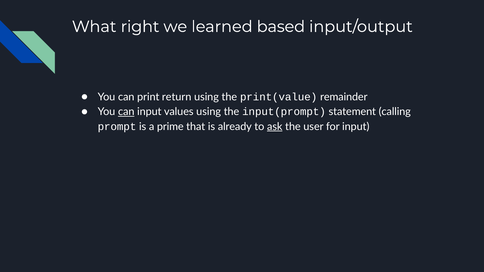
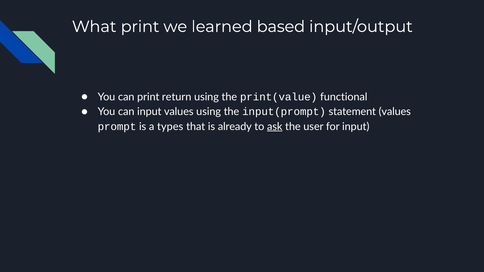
What right: right -> print
remainder: remainder -> functional
can at (126, 112) underline: present -> none
statement calling: calling -> values
prime: prime -> types
